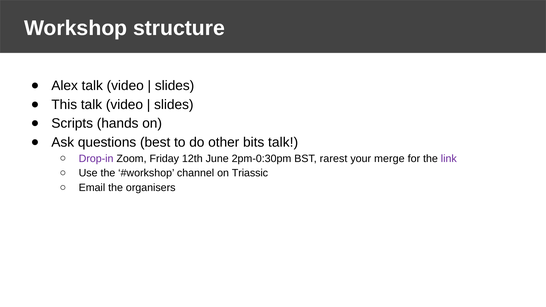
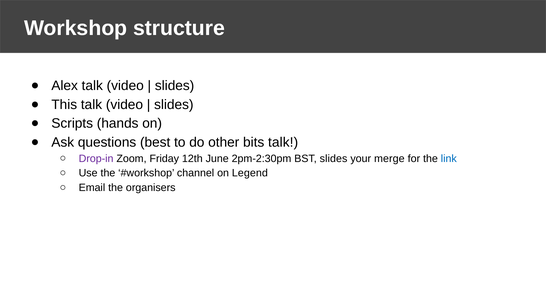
2pm-0:30pm: 2pm-0:30pm -> 2pm-2:30pm
BST rarest: rarest -> slides
link colour: purple -> blue
Triassic: Triassic -> Legend
